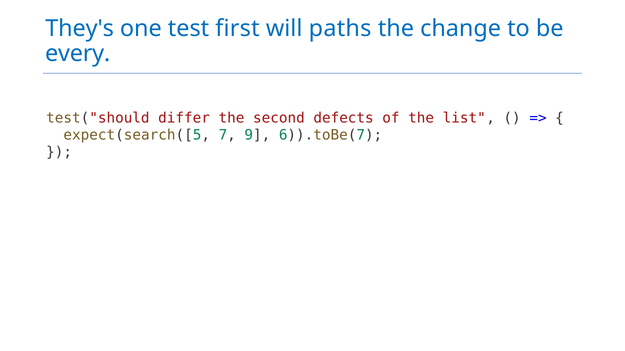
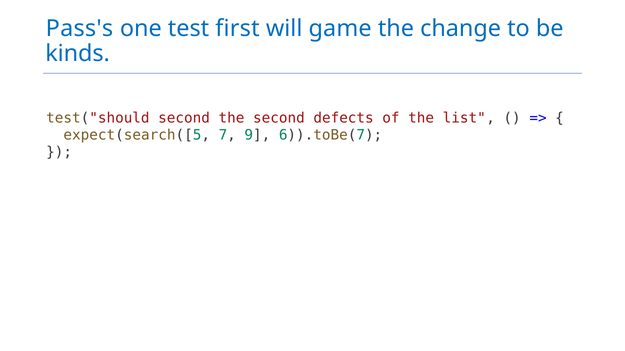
They's: They's -> Pass's
paths: paths -> game
every: every -> kinds
test("should differ: differ -> second
